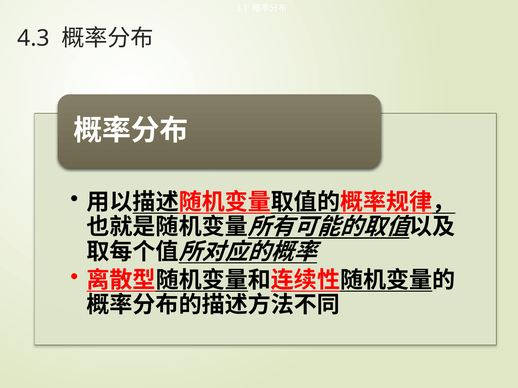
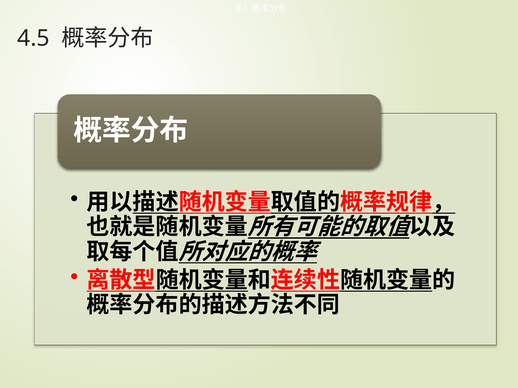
4.3: 4.3 -> 4.5
